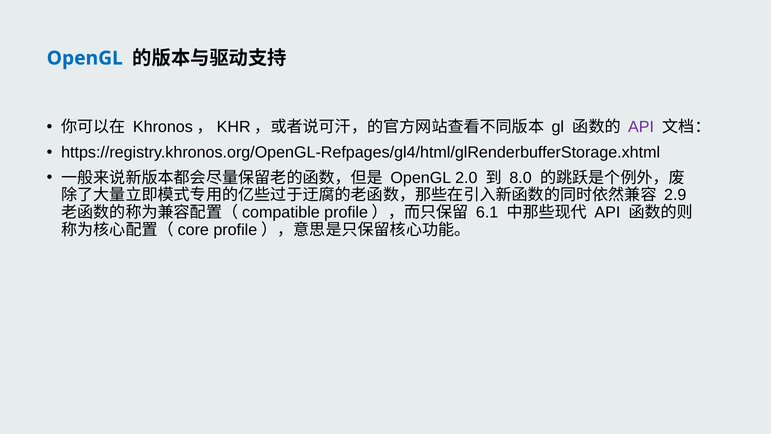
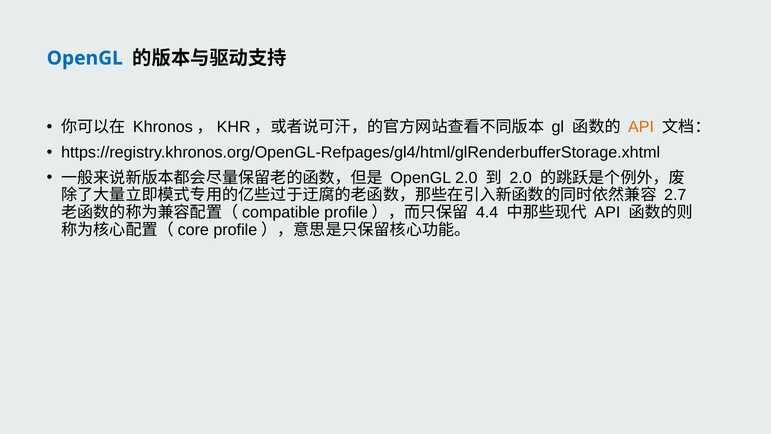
API at (641, 127) colour: purple -> orange
8.0 at (521, 178): 8.0 -> 2.0
2.9: 2.9 -> 2.7
6.1: 6.1 -> 4.4
